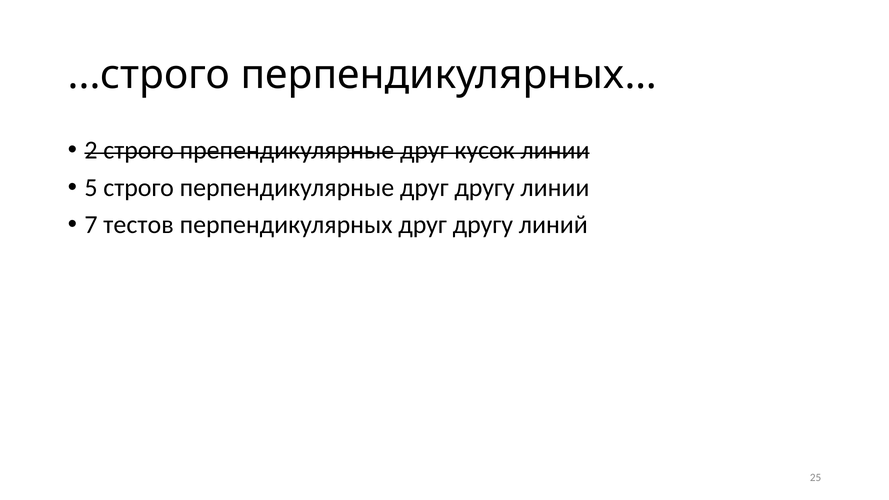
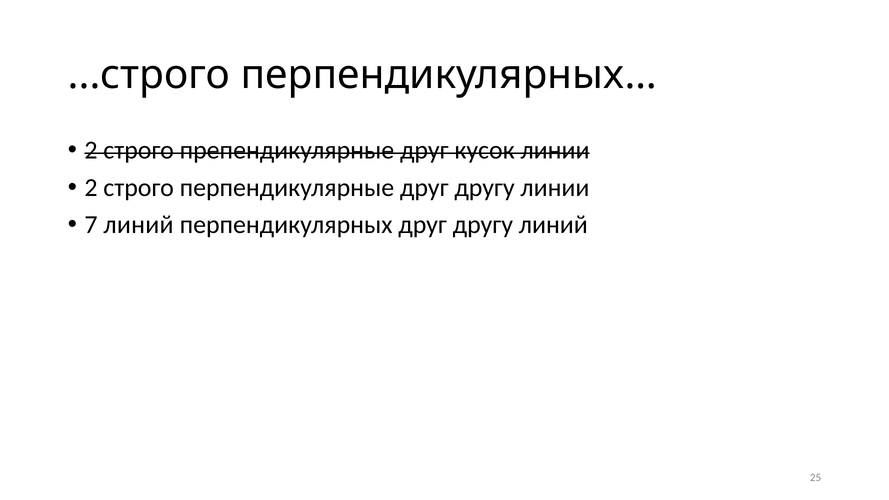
5 at (91, 188): 5 -> 2
7 тестов: тестов -> линий
